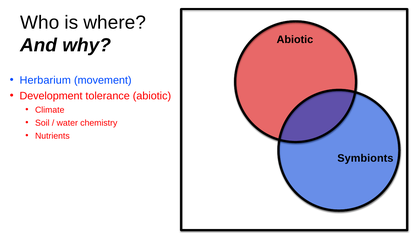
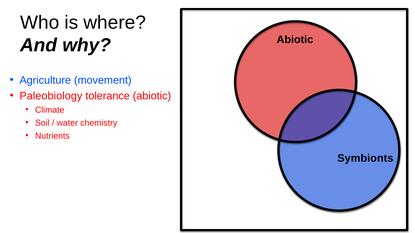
Herbarium: Herbarium -> Agriculture
Development: Development -> Paleobiology
